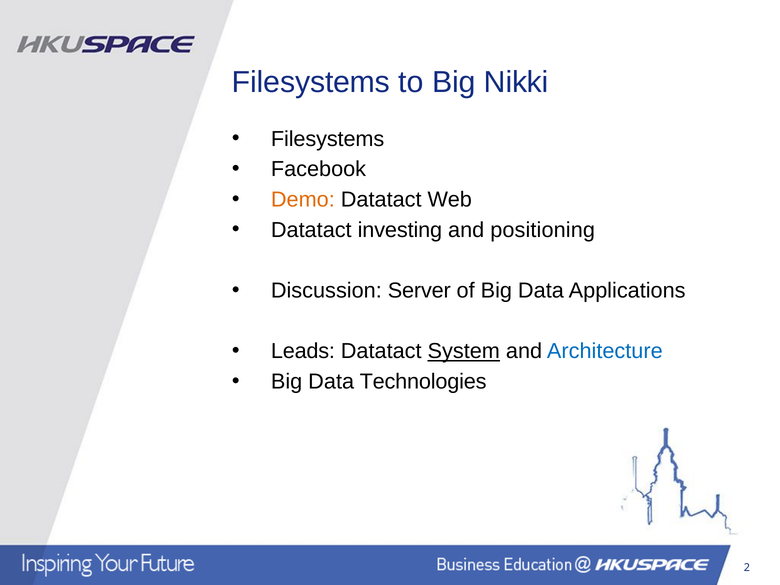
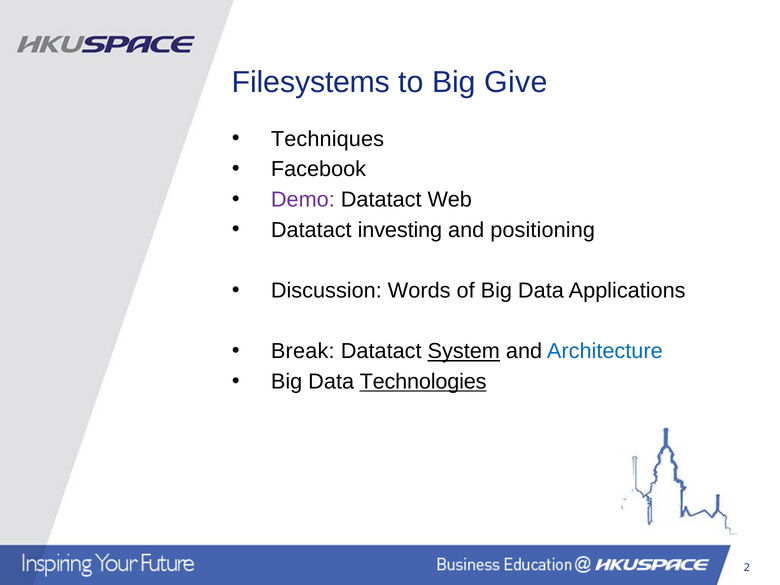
Nikki: Nikki -> Give
Filesystems at (328, 139): Filesystems -> Techniques
Demo colour: orange -> purple
Server: Server -> Words
Leads: Leads -> Break
Technologies underline: none -> present
